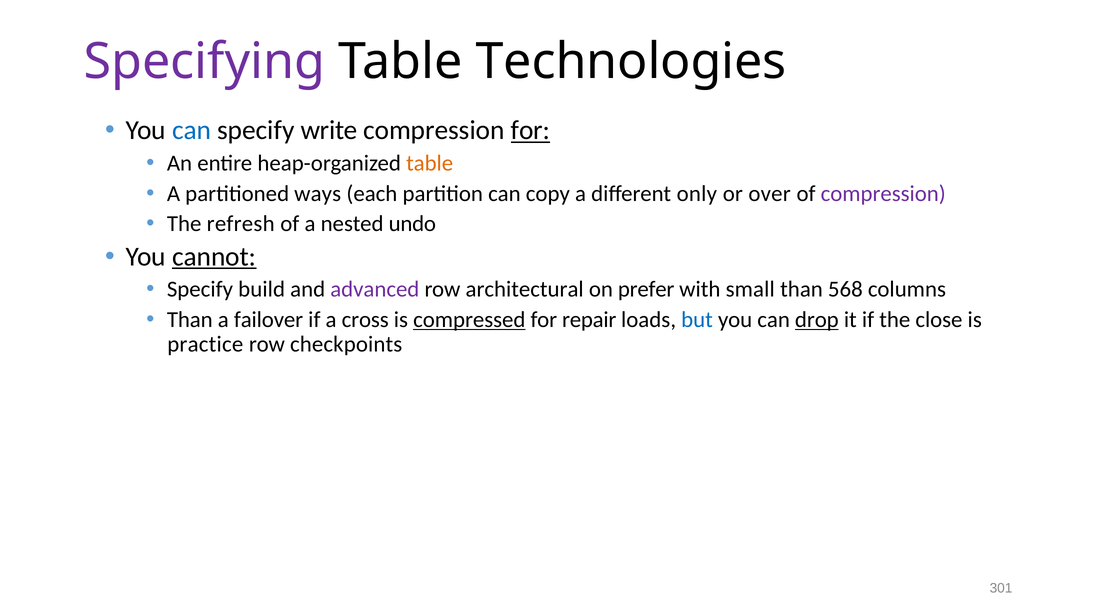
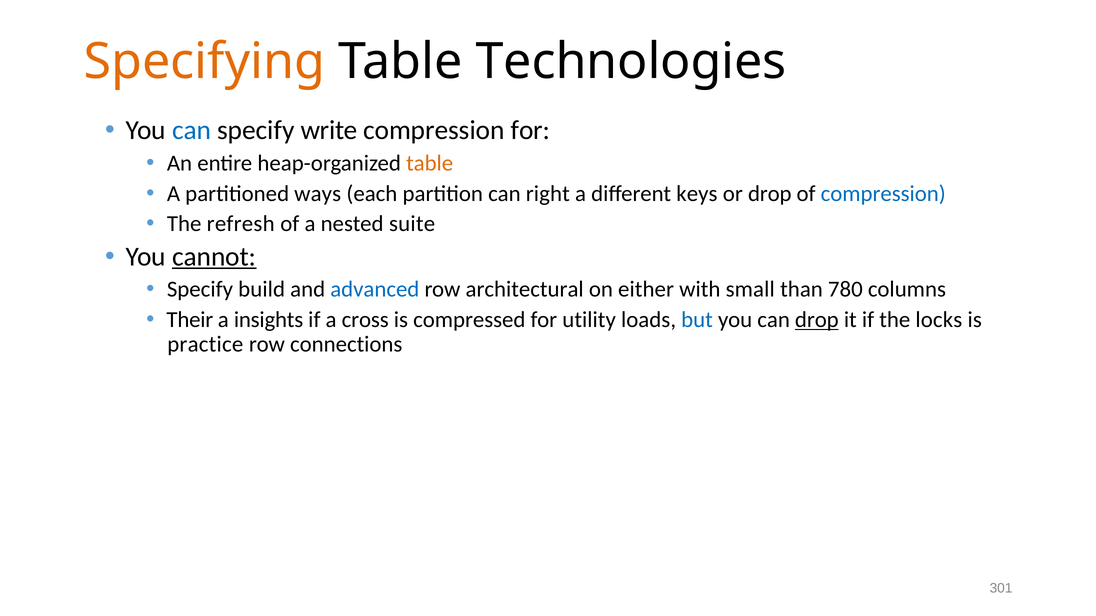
Specifying colour: purple -> orange
for at (531, 130) underline: present -> none
copy: copy -> right
only: only -> keys
or over: over -> drop
compression at (883, 194) colour: purple -> blue
undo: undo -> suite
advanced colour: purple -> blue
prefer: prefer -> either
568: 568 -> 780
Than at (190, 320): Than -> Their
failover: failover -> insights
compressed underline: present -> none
repair: repair -> utility
close: close -> locks
checkpoints: checkpoints -> connections
